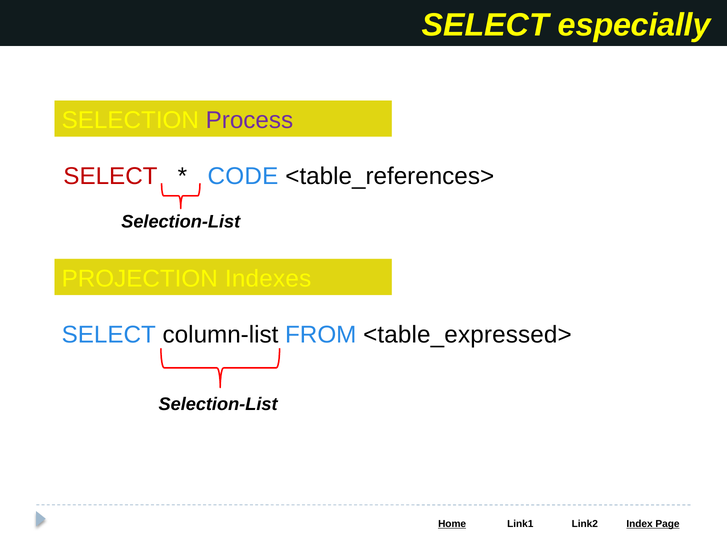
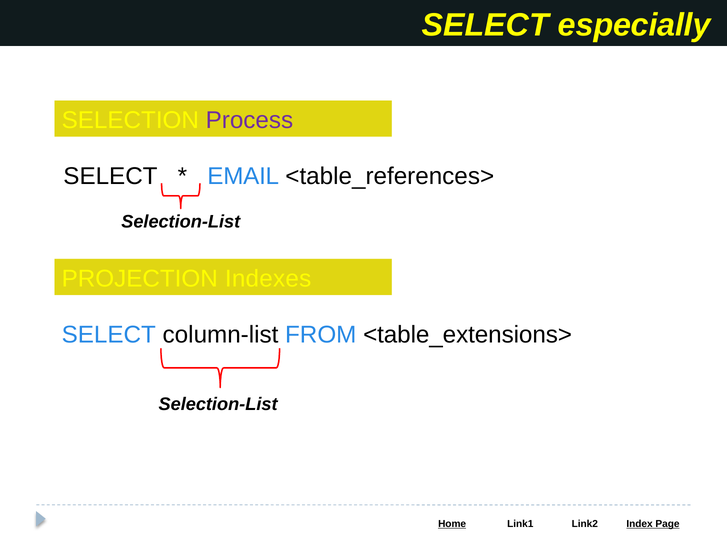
SELECT at (110, 176) colour: red -> black
CODE: CODE -> EMAIL
<table_expressed>: <table_expressed> -> <table_extensions>
